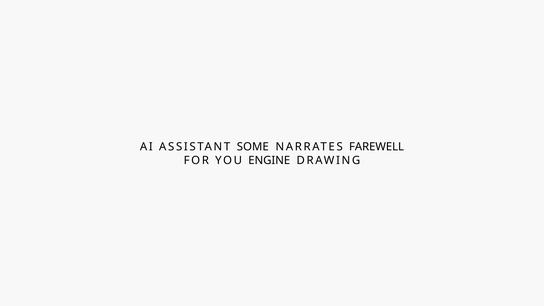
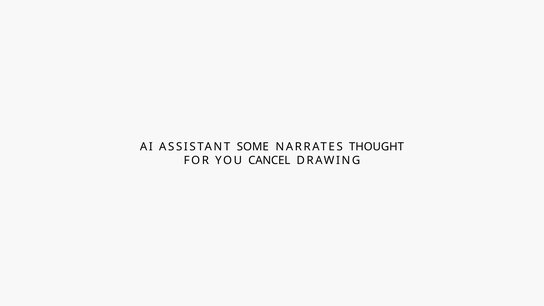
FAREWELL: FAREWELL -> THOUGHT
ENGINE: ENGINE -> CANCEL
